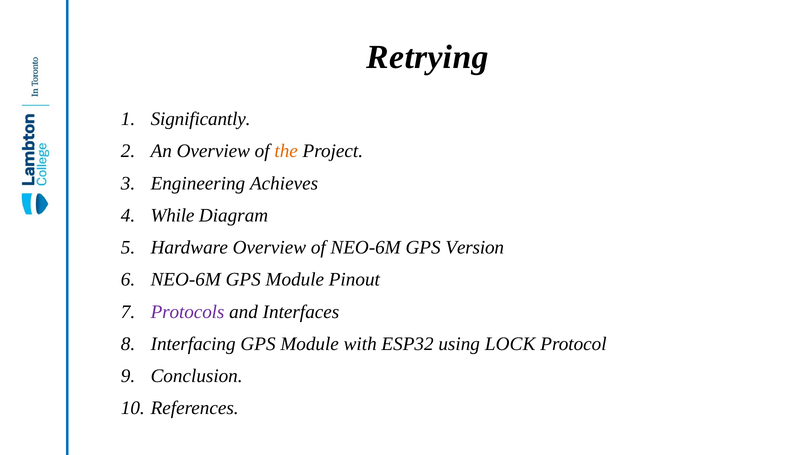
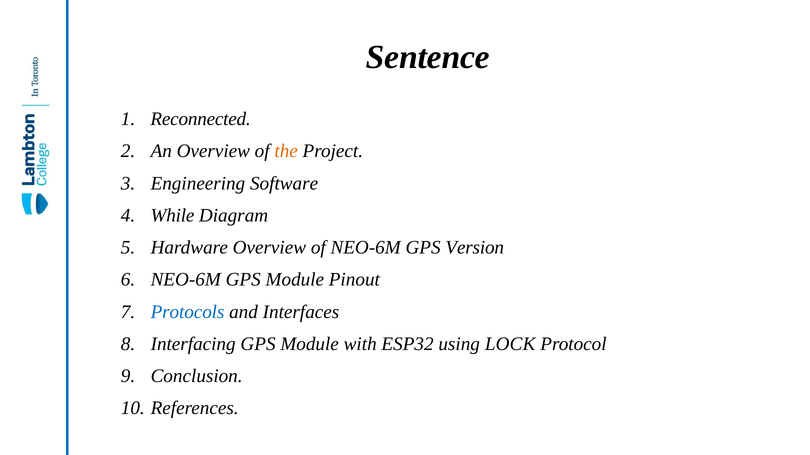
Retrying: Retrying -> Sentence
Significantly: Significantly -> Reconnected
Achieves: Achieves -> Software
Protocols colour: purple -> blue
